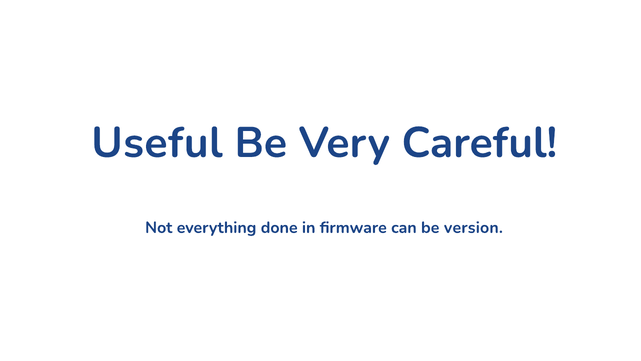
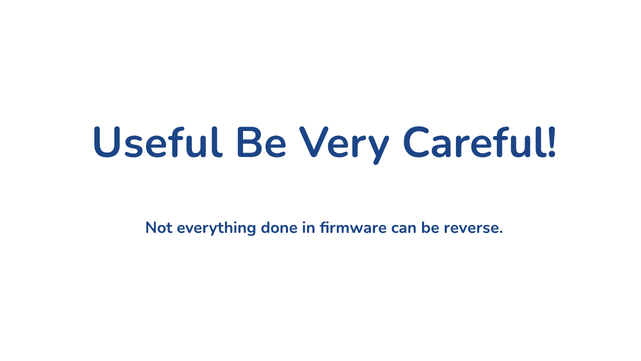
version: version -> reverse
